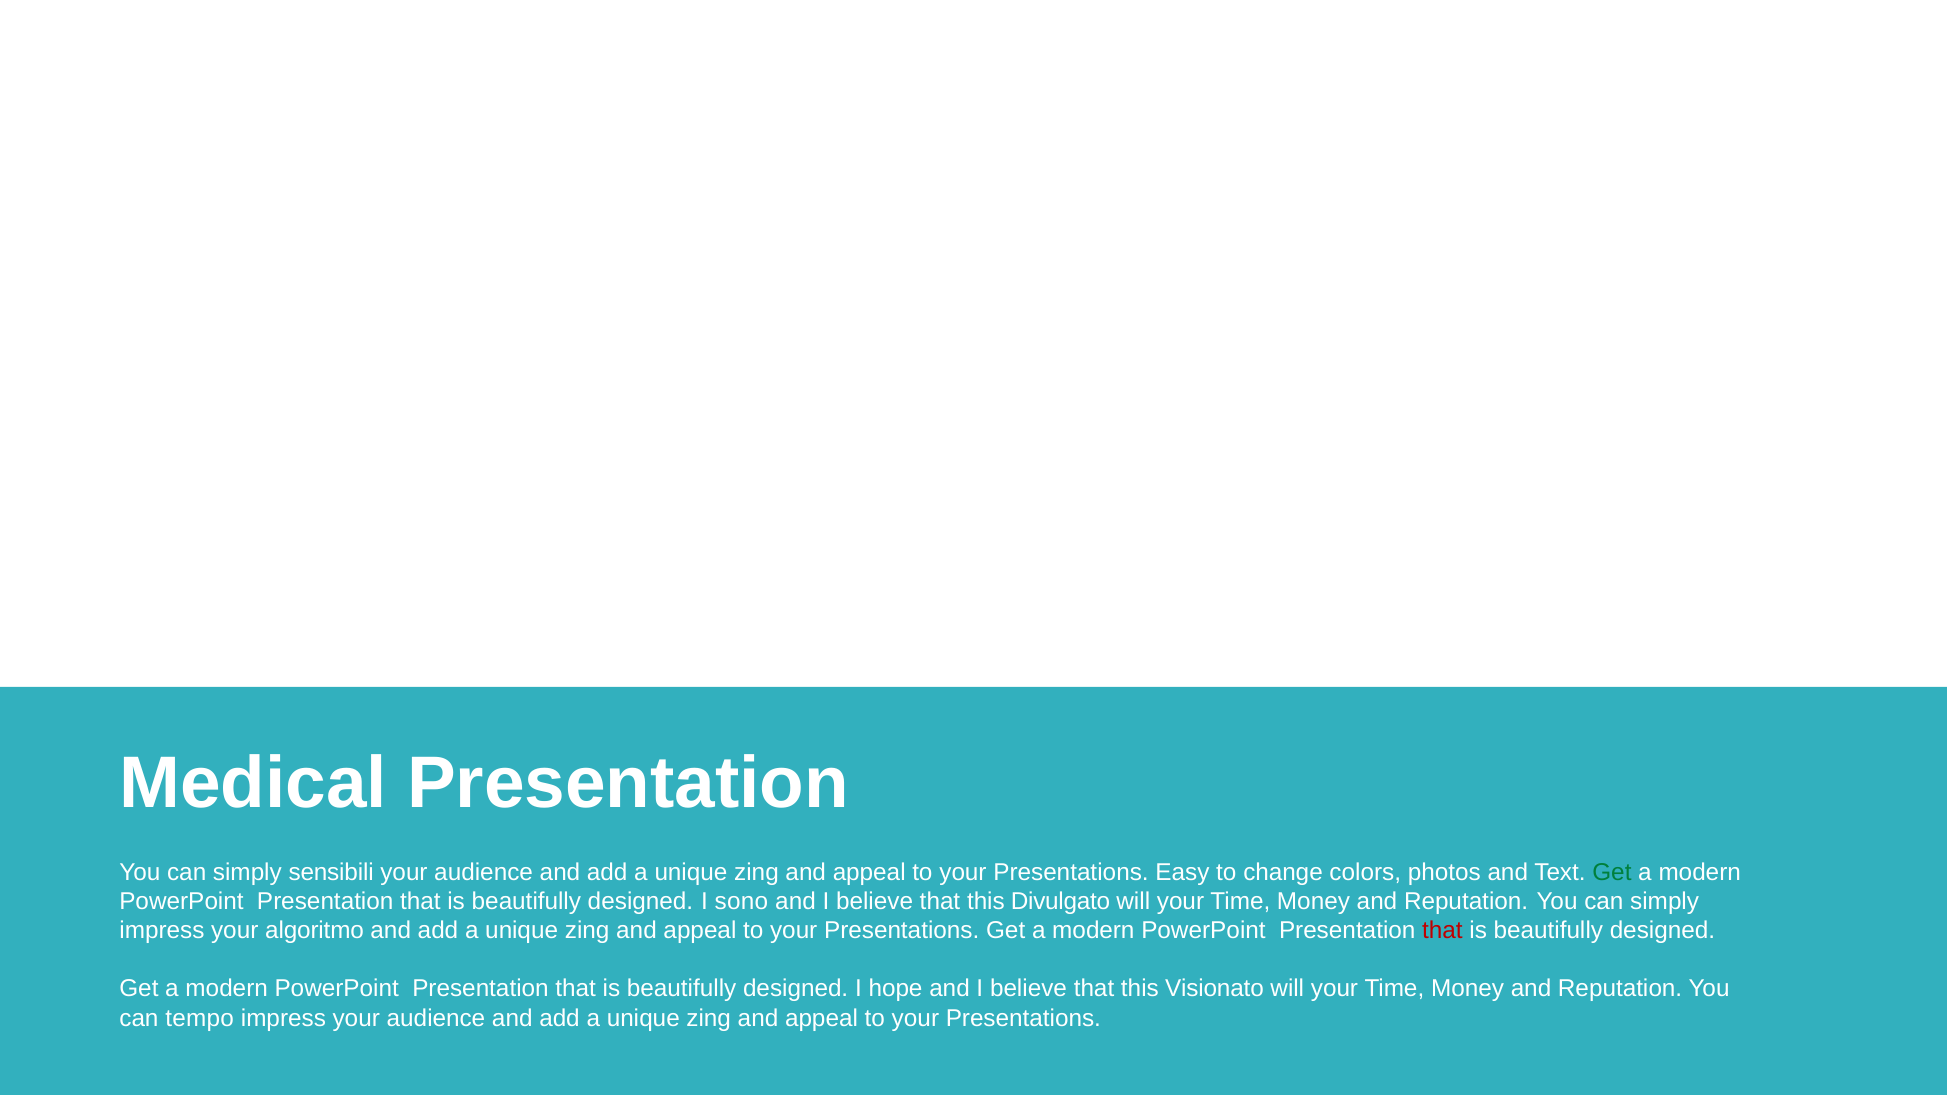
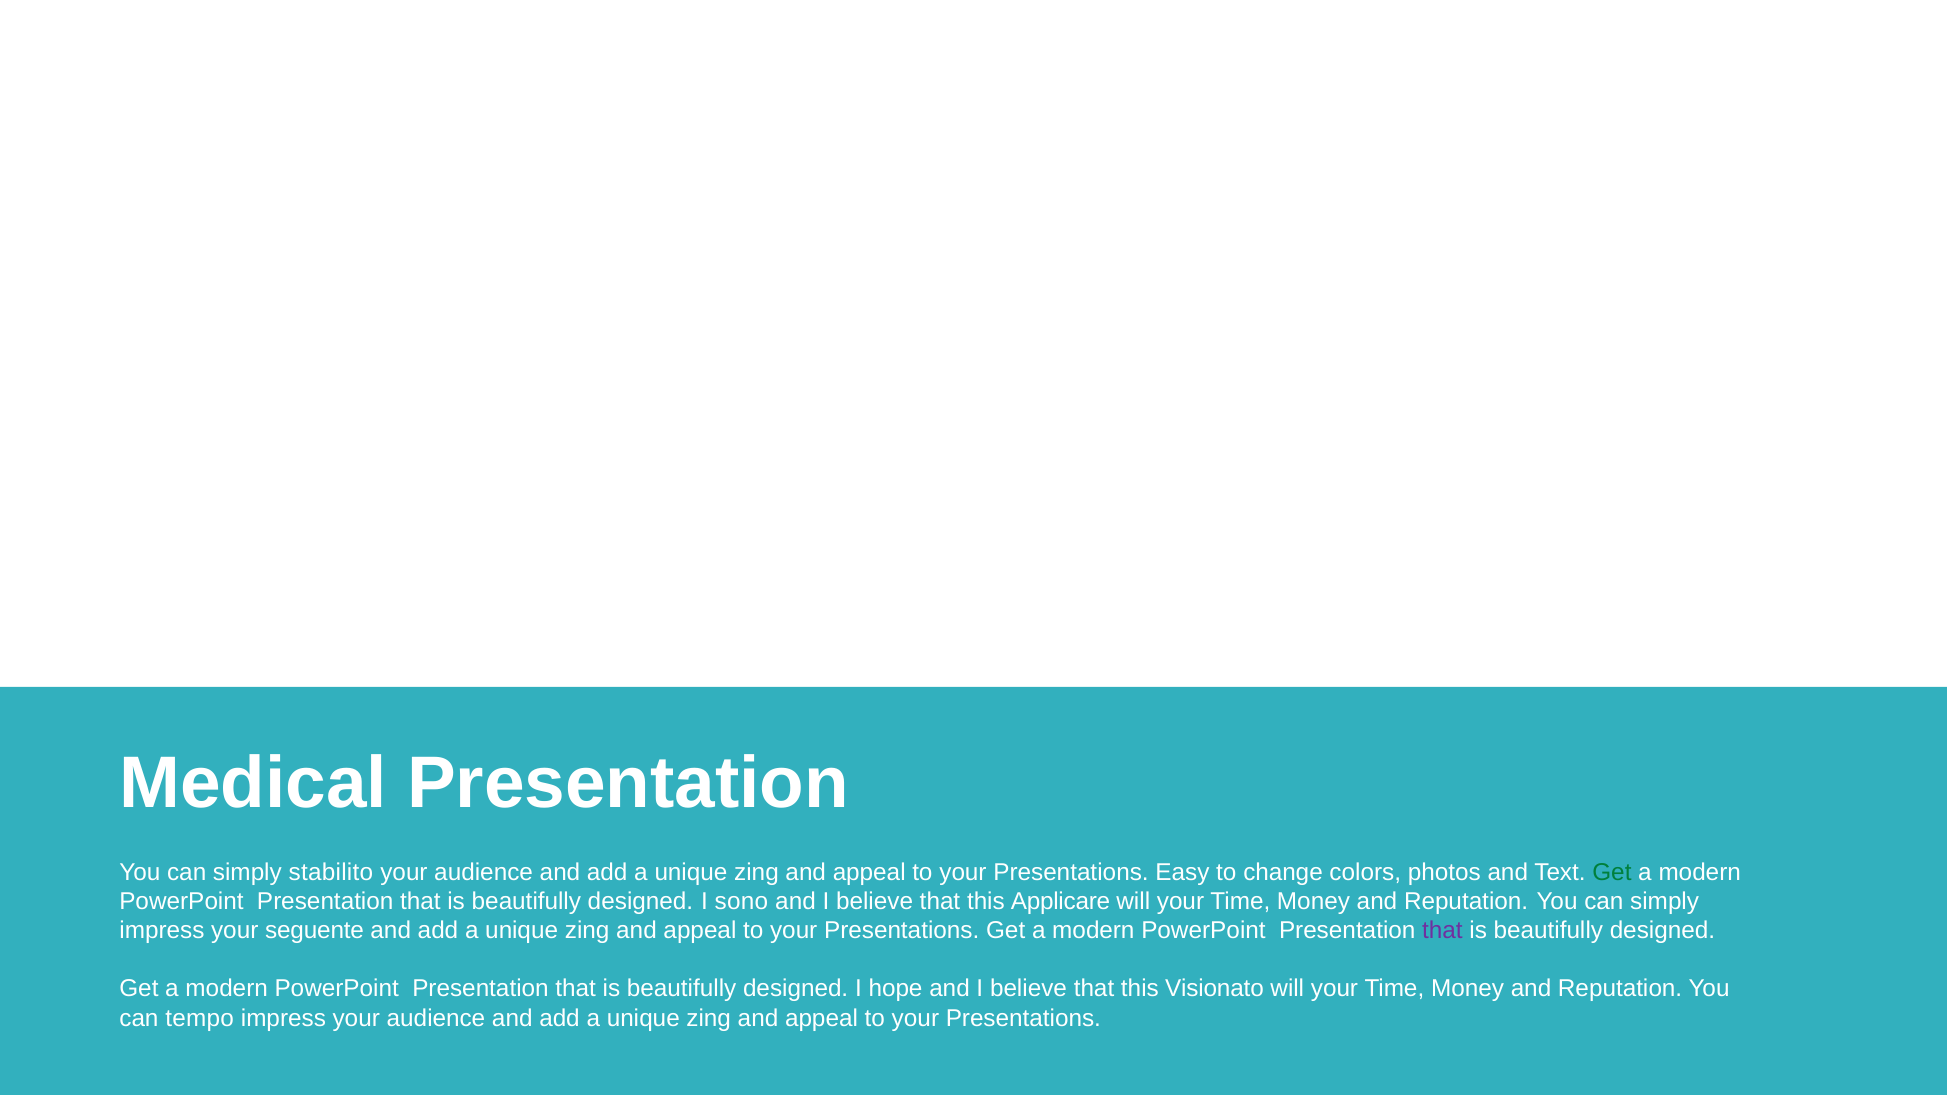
sensibili: sensibili -> stabilito
Divulgato: Divulgato -> Applicare
algoritmo: algoritmo -> seguente
that at (1442, 931) colour: red -> purple
